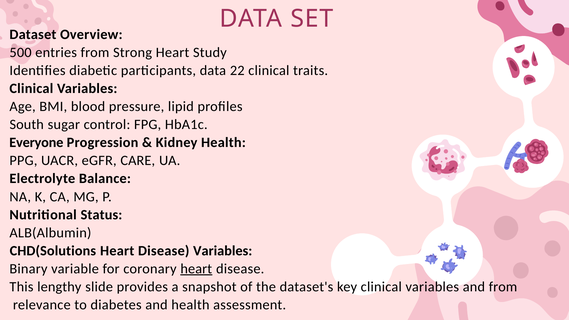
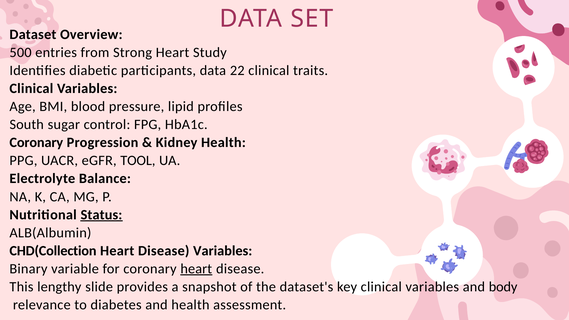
Everyone at (36, 143): Everyone -> Coronary
CARE: CARE -> TOOL
Status underline: none -> present
CHD(Solutions: CHD(Solutions -> CHD(Collection
and from: from -> body
